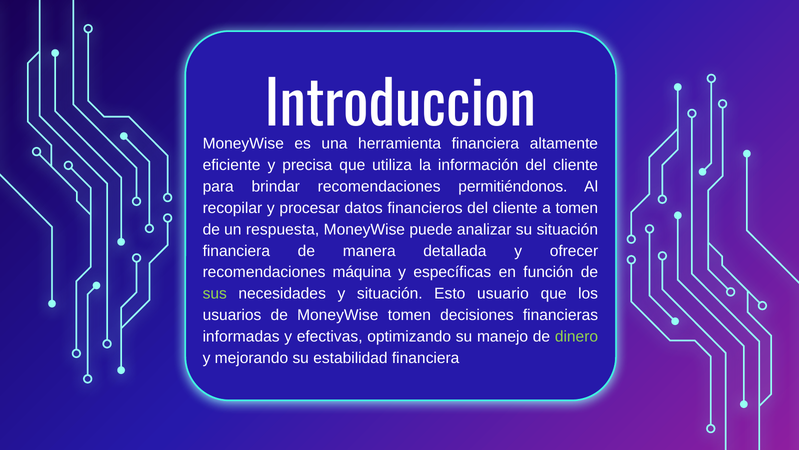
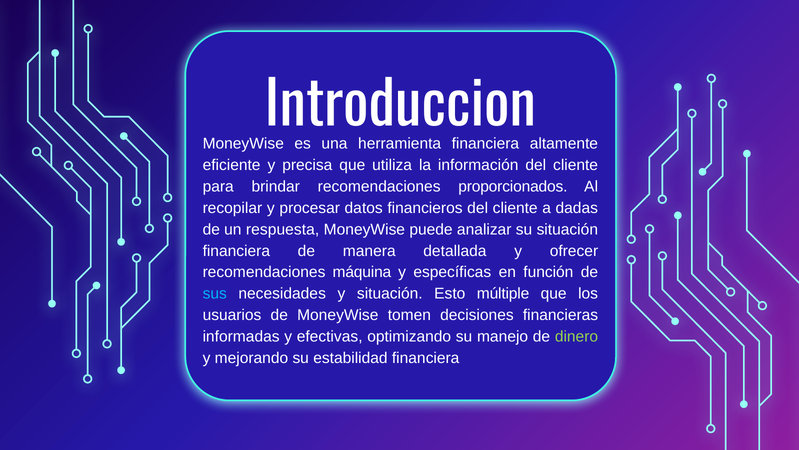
permitiéndonos: permitiéndonos -> proporcionados
a tomen: tomen -> dadas
sus colour: light green -> light blue
usuario: usuario -> múltiple
